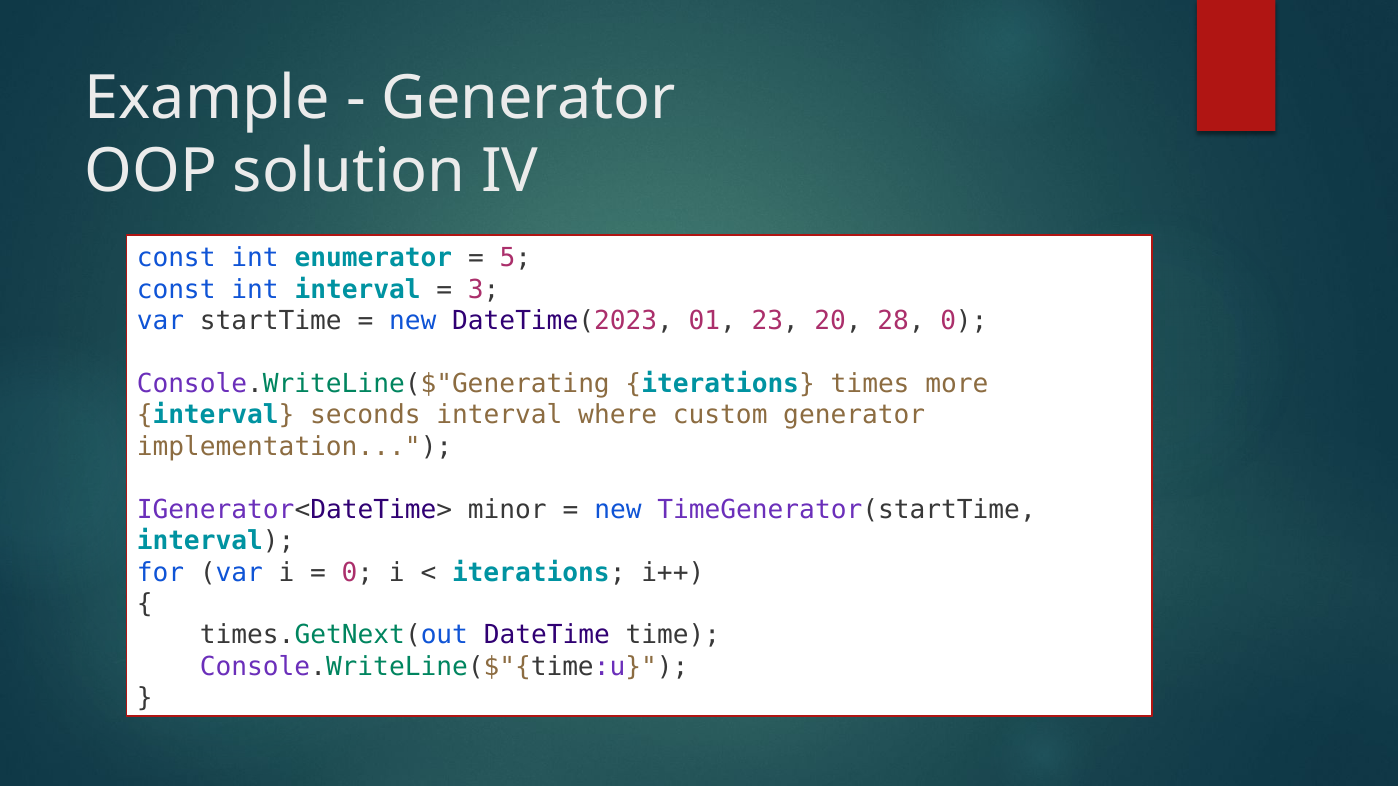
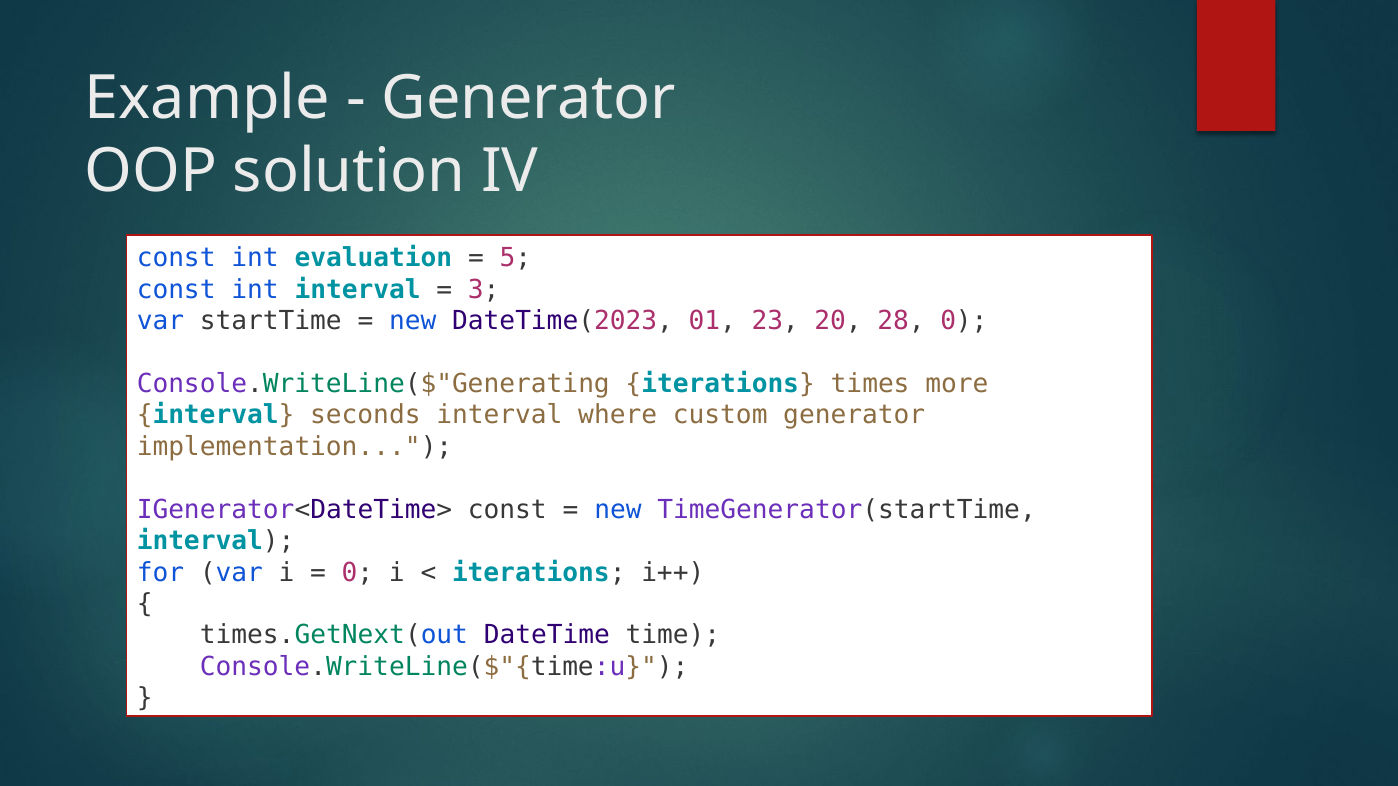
enumerator: enumerator -> evaluation
IGenerator<DateTime> minor: minor -> const
